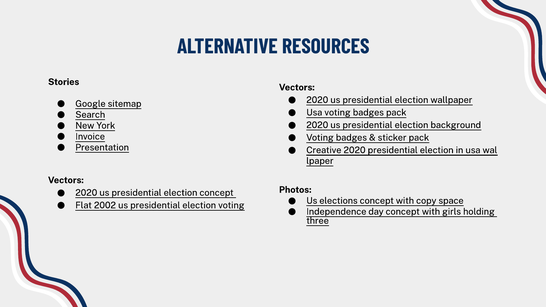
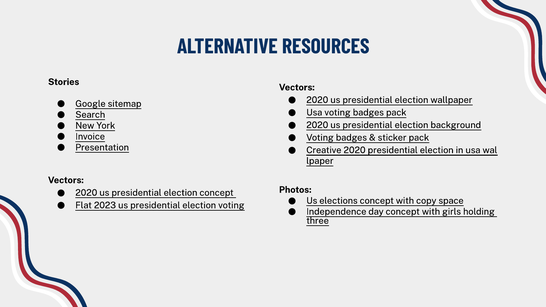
2002: 2002 -> 2023
